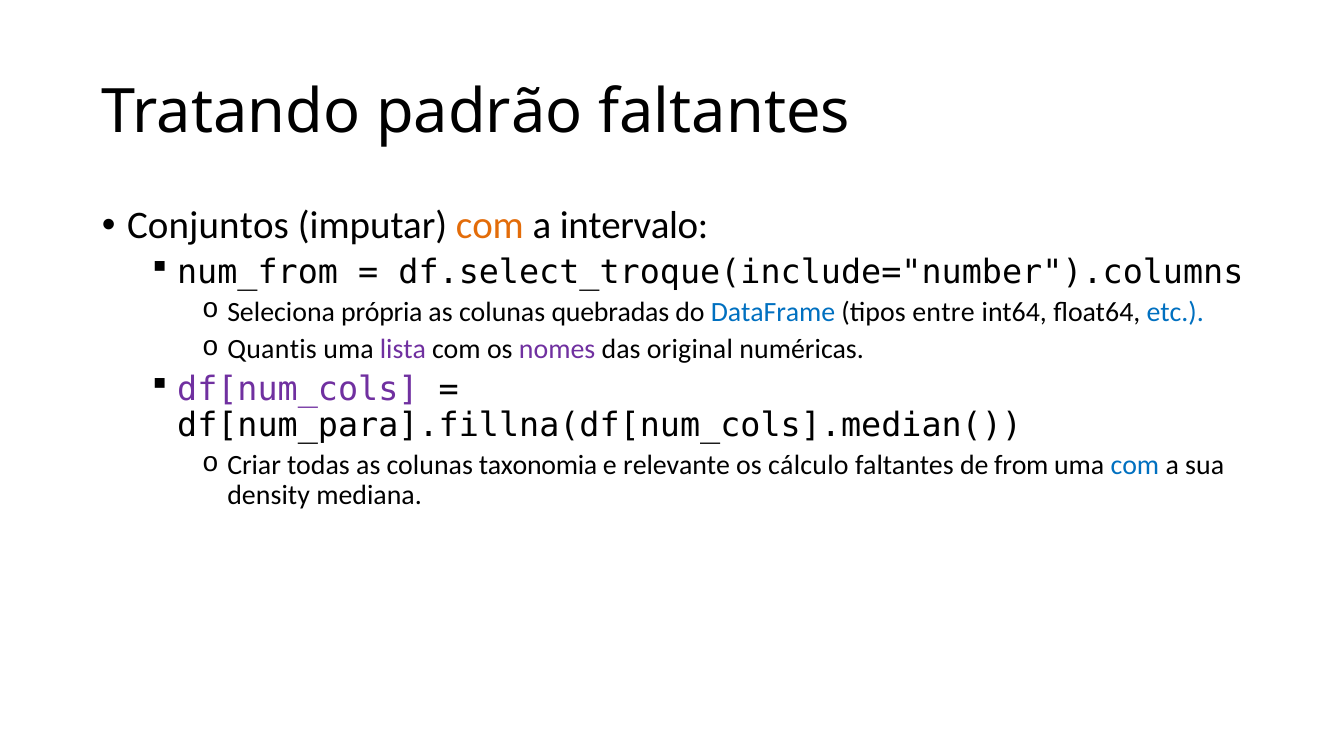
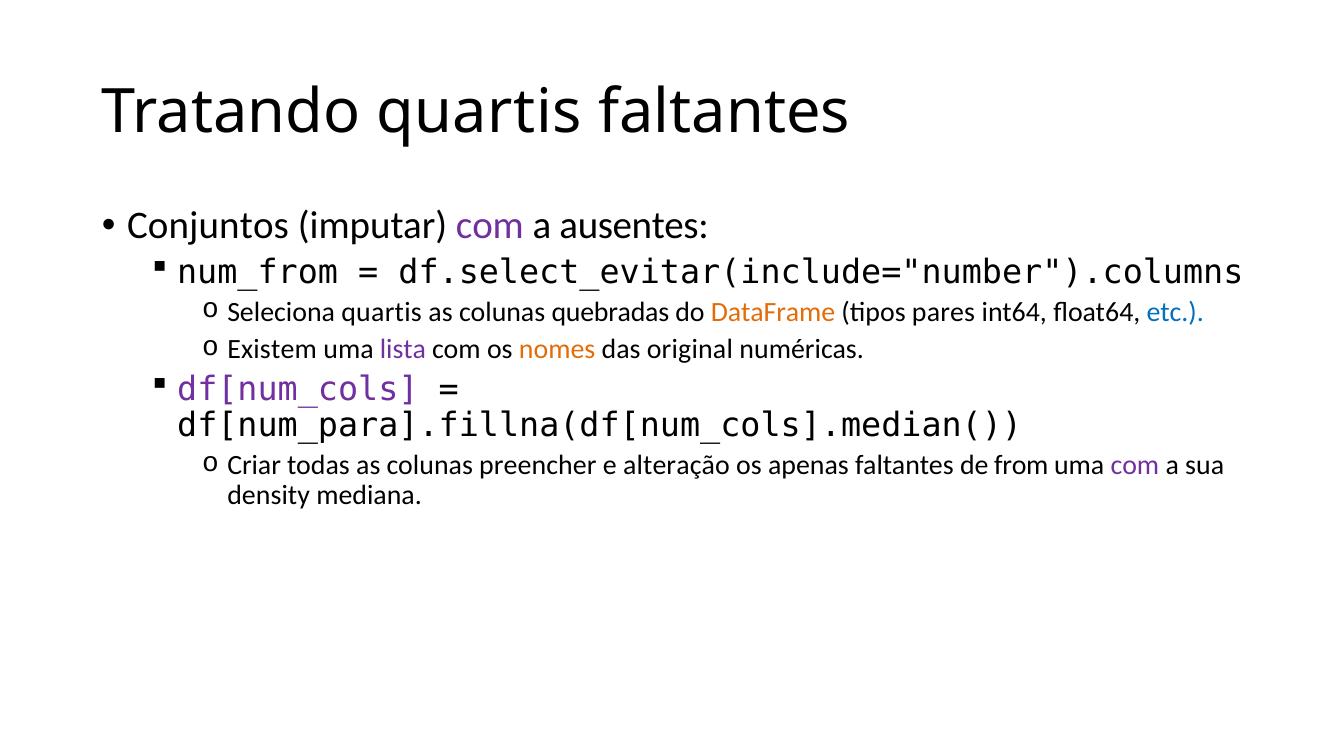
Tratando padrão: padrão -> quartis
com at (490, 226) colour: orange -> purple
intervalo: intervalo -> ausentes
df.select_troque(include="number").columns: df.select_troque(include="number").columns -> df.select_evitar(include="number").columns
Seleciona própria: própria -> quartis
DataFrame colour: blue -> orange
entre: entre -> pares
Quantis: Quantis -> Existem
nomes colour: purple -> orange
taxonomia: taxonomia -> preencher
relevante: relevante -> alteração
cálculo: cálculo -> apenas
com at (1135, 465) colour: blue -> purple
